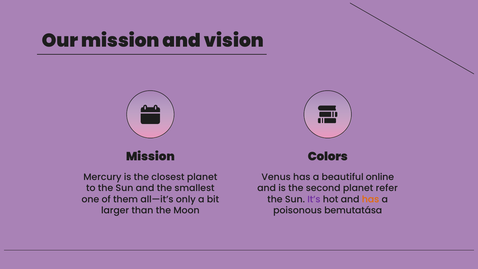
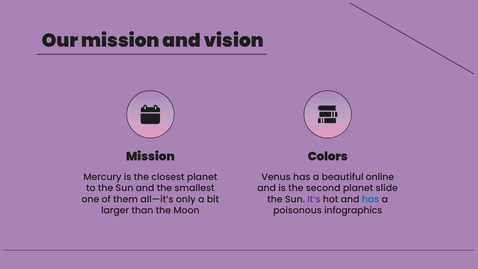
refer: refer -> slide
has at (371, 199) colour: orange -> blue
bemutatása: bemutatása -> infographics
